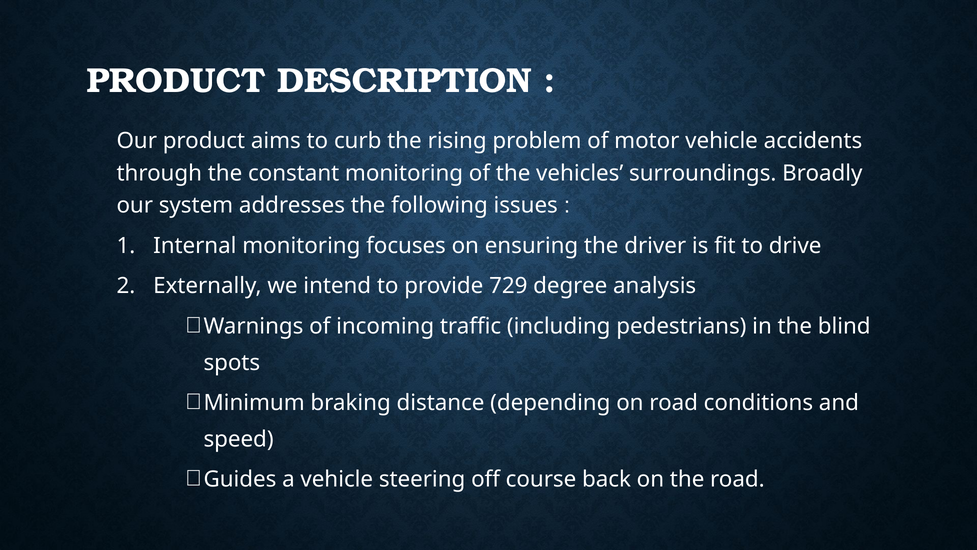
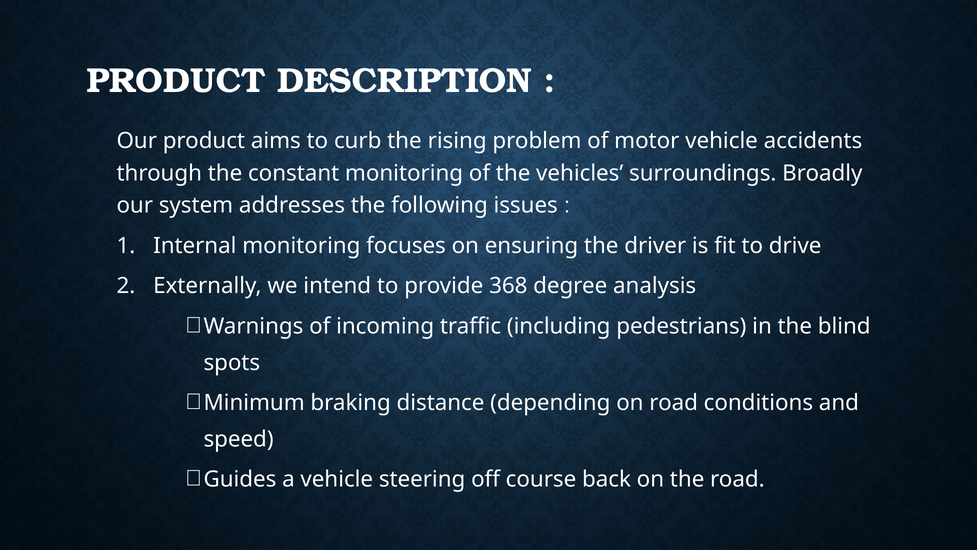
729: 729 -> 368
